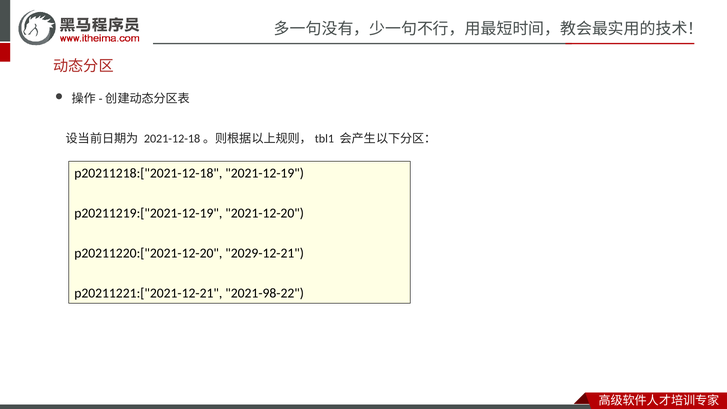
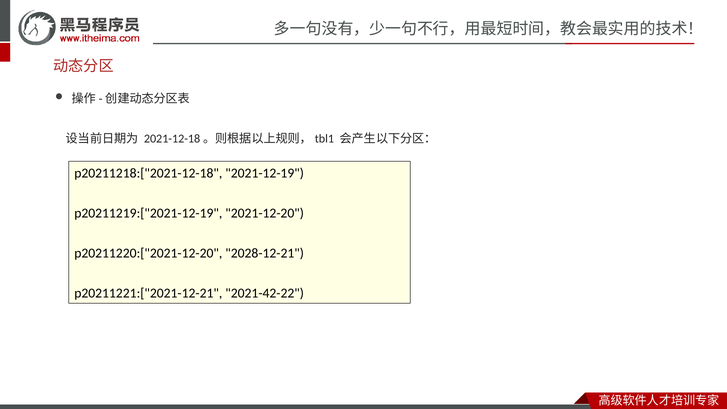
2029-12-21: 2029-12-21 -> 2028-12-21
2021-98-22: 2021-98-22 -> 2021-42-22
